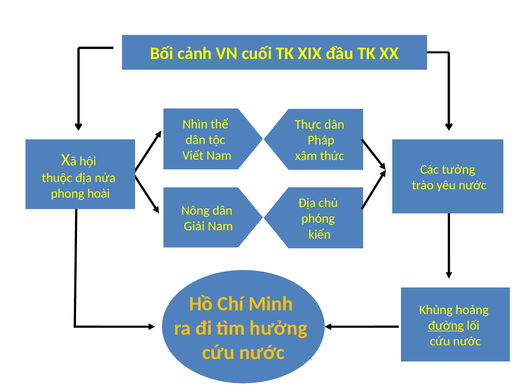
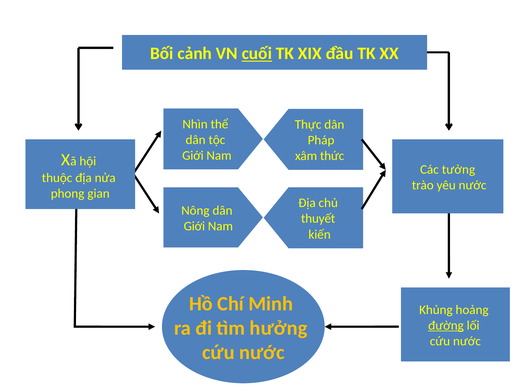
cuối underline: none -> present
Viết at (193, 156): Viết -> Giới
hoài: hoài -> gian
phóng: phóng -> thuyết
Giải at (194, 226): Giải -> Giới
